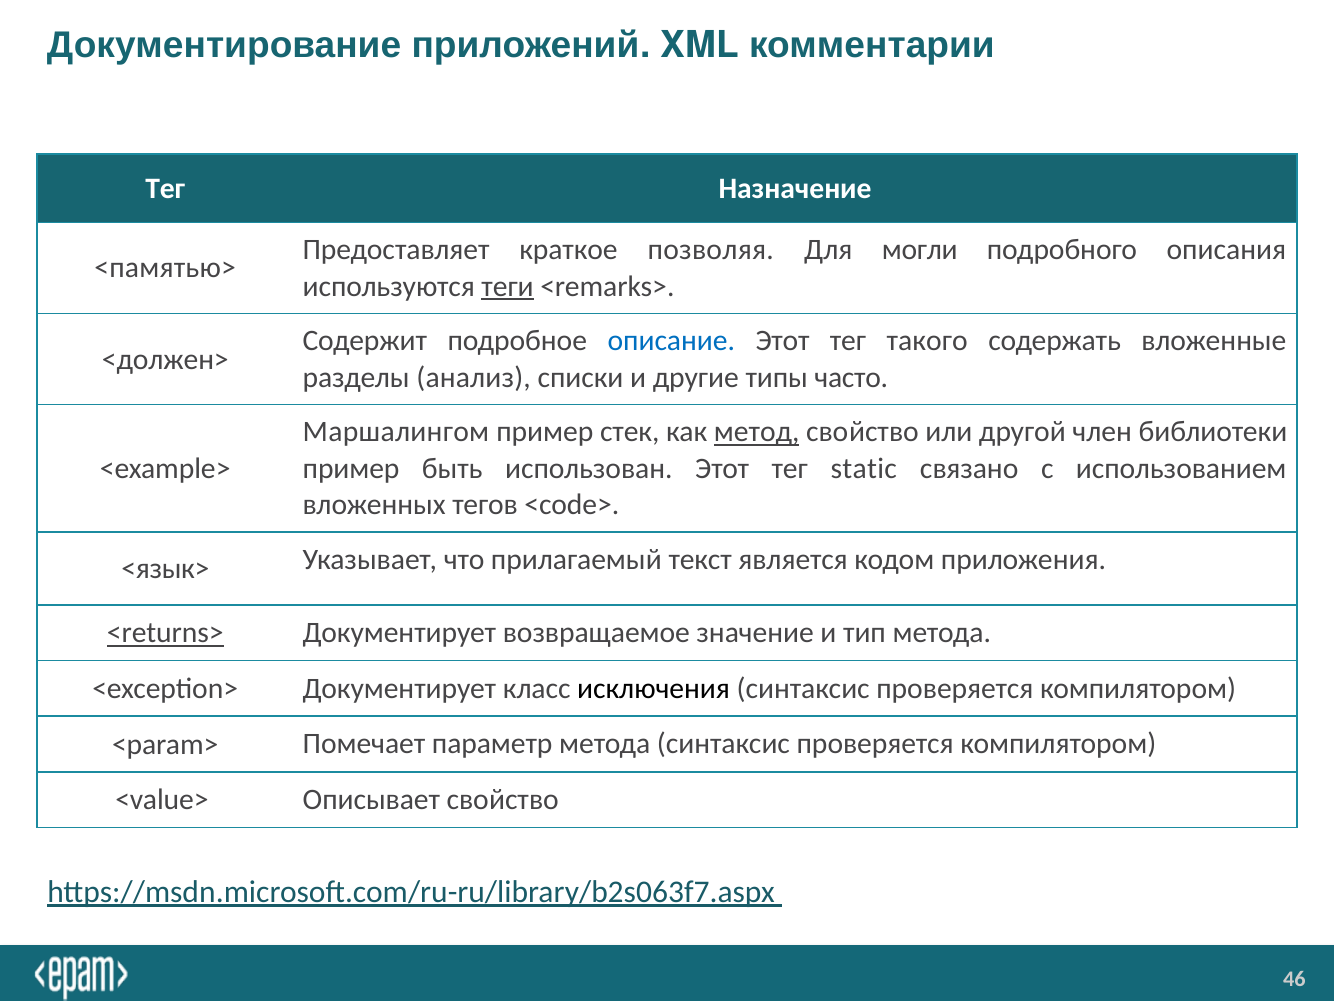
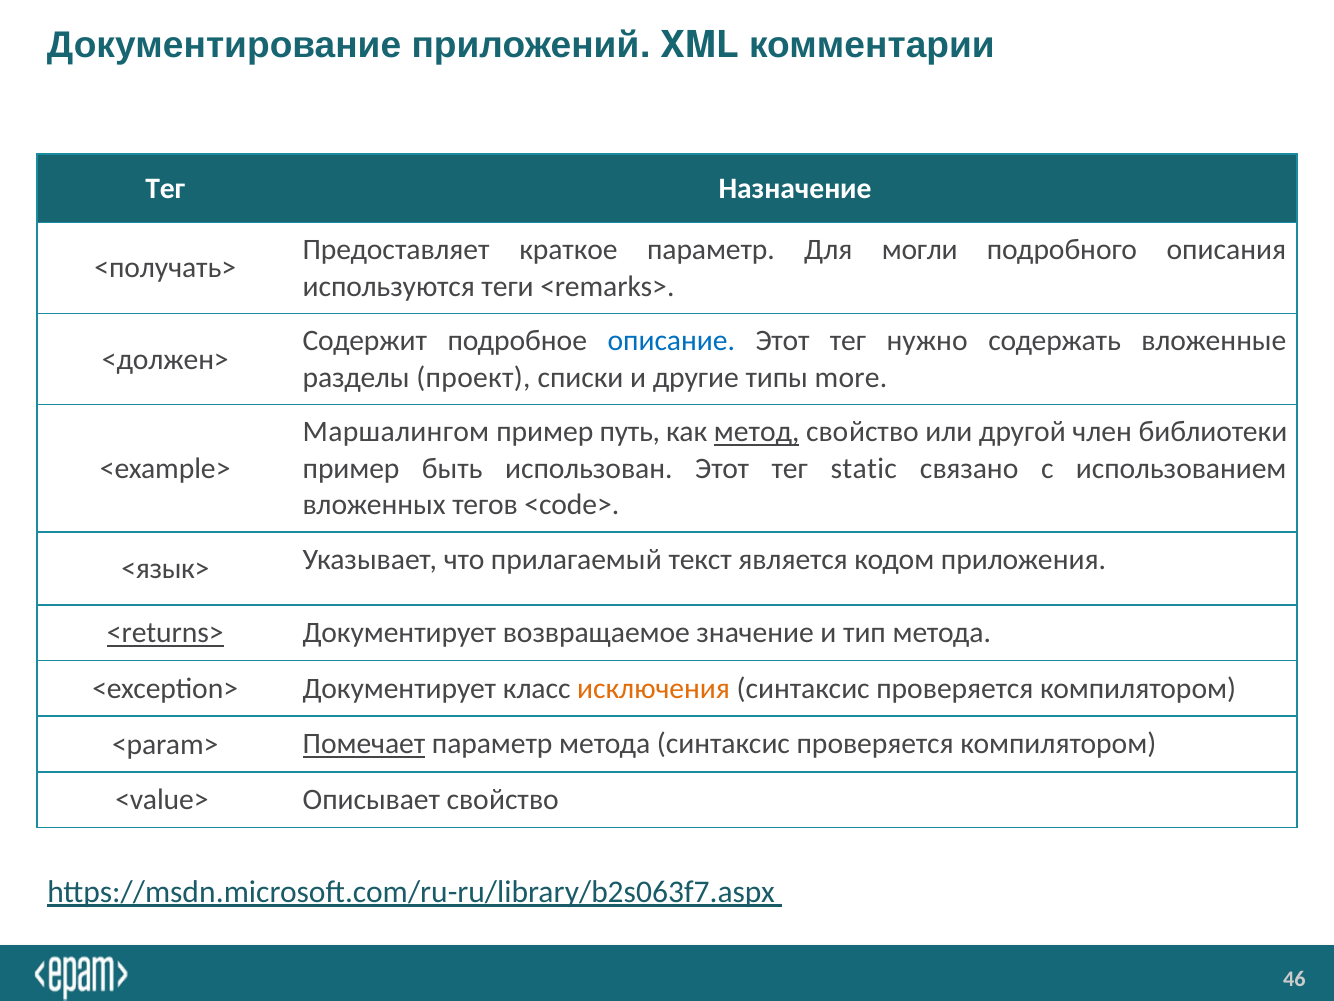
краткое позволяя: позволяя -> параметр
<памятью>: <памятью> -> <получать>
теги underline: present -> none
такого: такого -> нужно
анализ: анализ -> проект
часто: часто -> more
стек: стек -> путь
исключения colour: black -> orange
Помечает underline: none -> present
